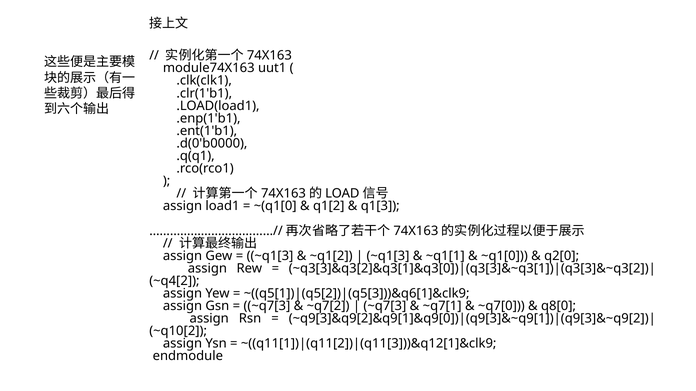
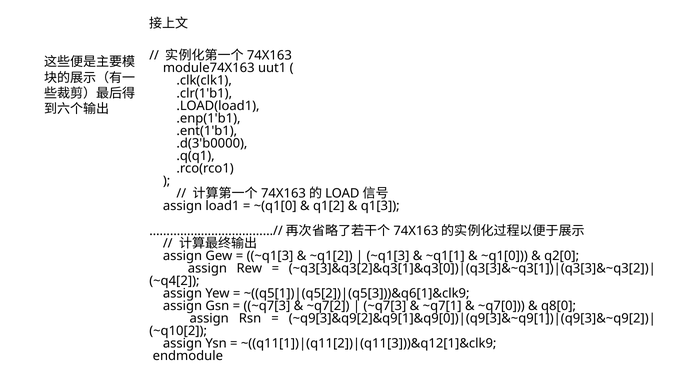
.d(0'b0000: .d(0'b0000 -> .d(3'b0000
